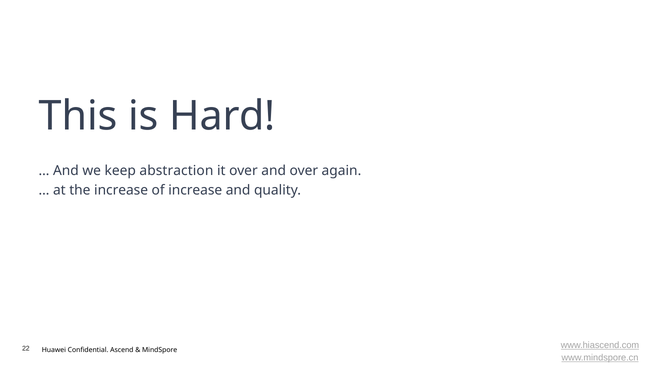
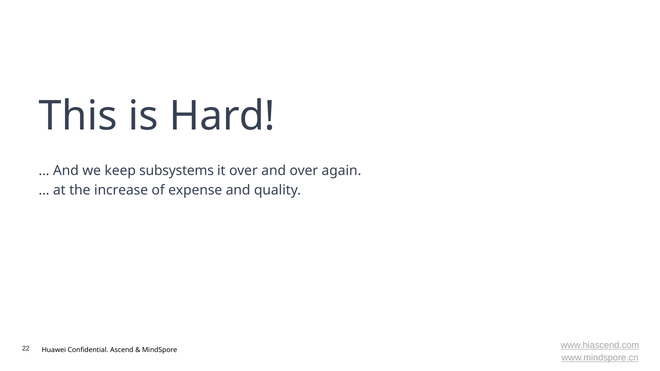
abstraction: abstraction -> subsystems
of increase: increase -> expense
